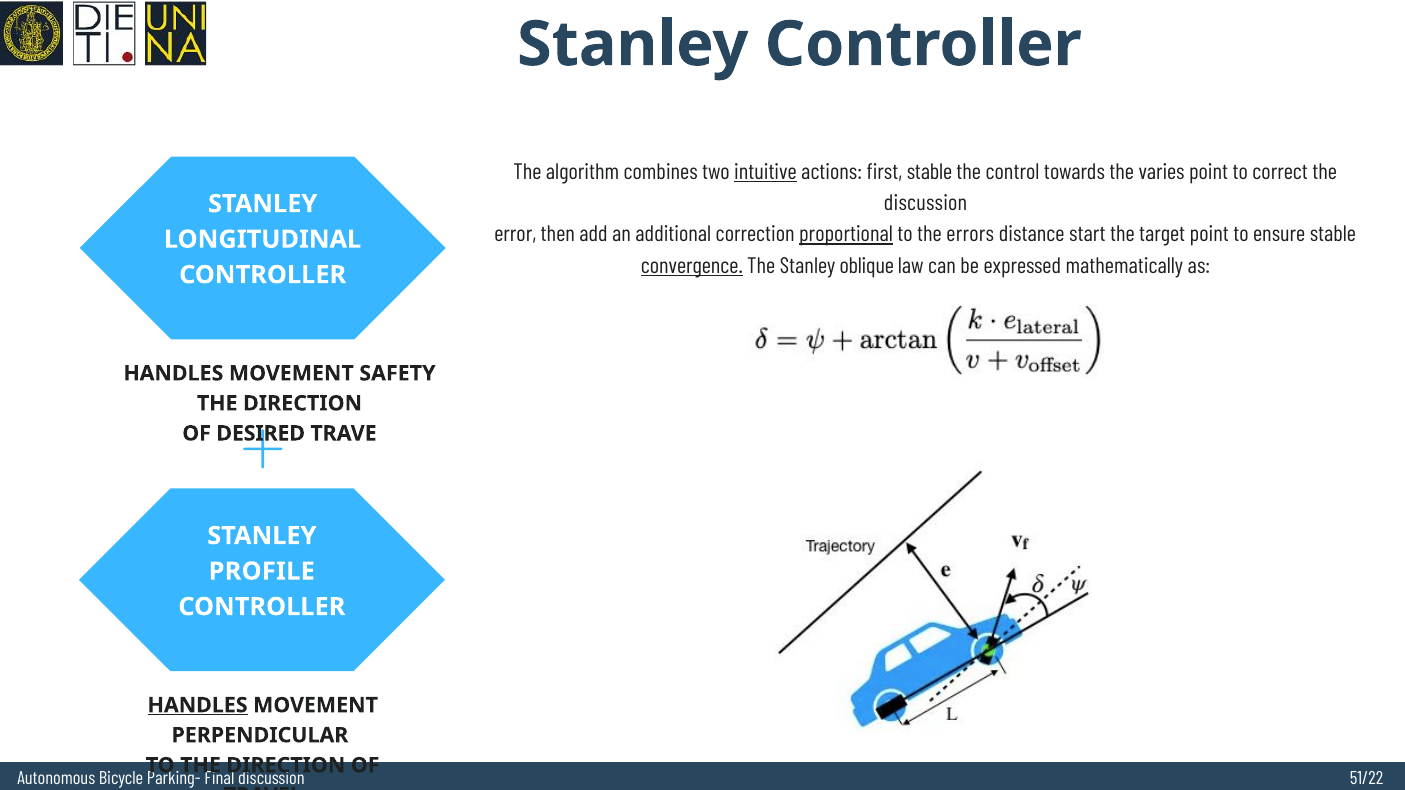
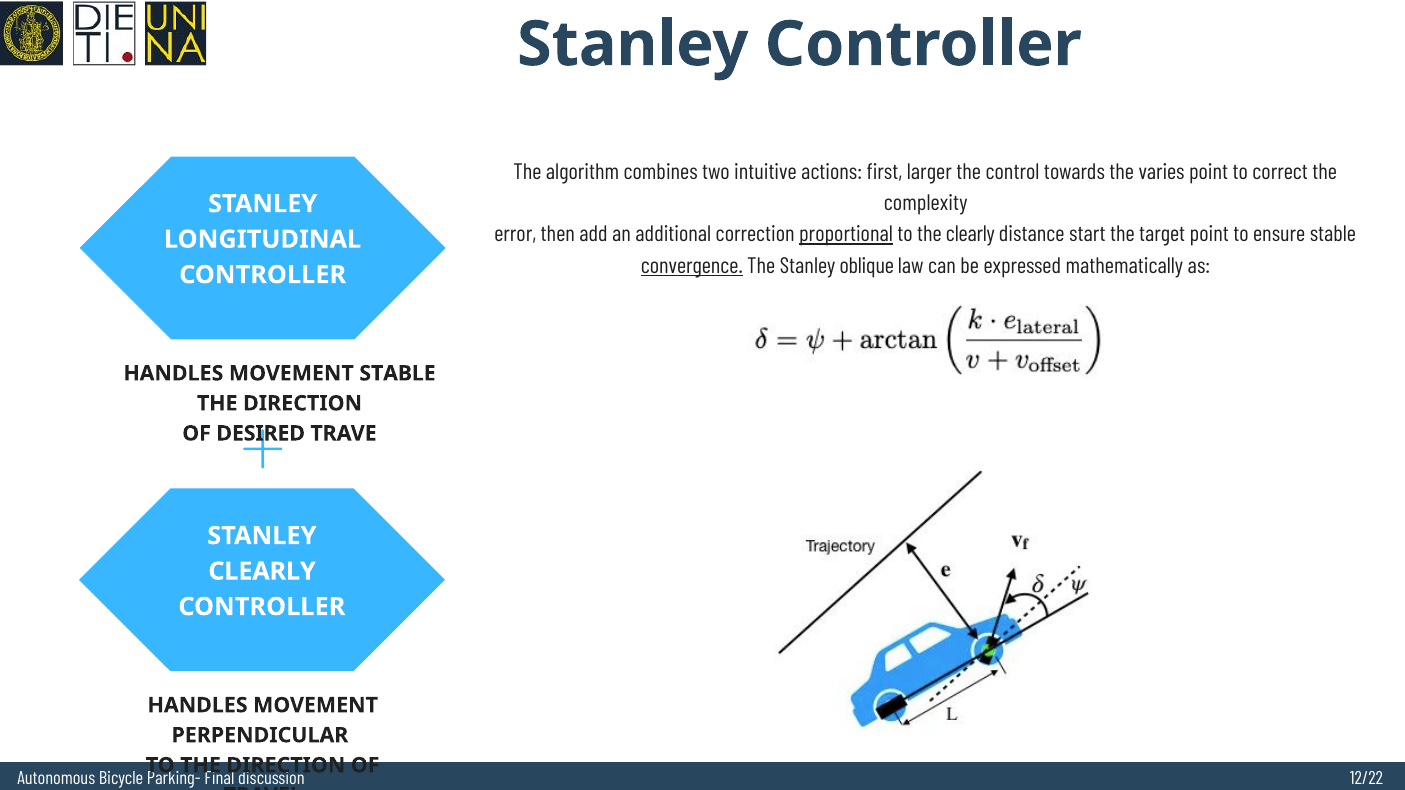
intuitive underline: present -> none
first stable: stable -> larger
discussion at (926, 203): discussion -> complexity
the errors: errors -> clearly
MOVEMENT SAFETY: SAFETY -> STABLE
PROFILE at (262, 571): PROFILE -> CLEARLY
HANDLES at (198, 706) underline: present -> none
51/22: 51/22 -> 12/22
